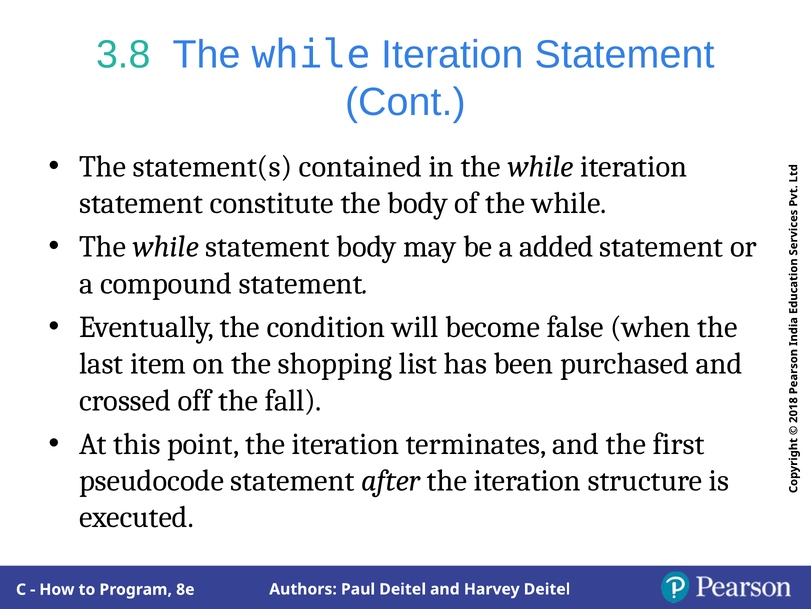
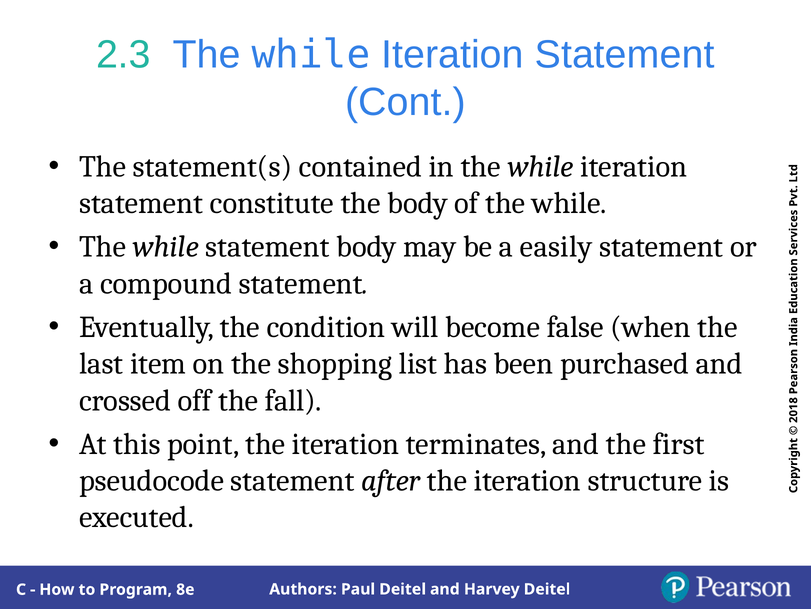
3.8: 3.8 -> 2.3
added: added -> easily
